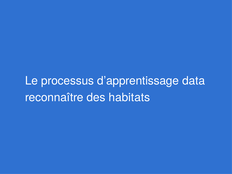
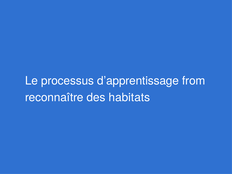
data: data -> from
